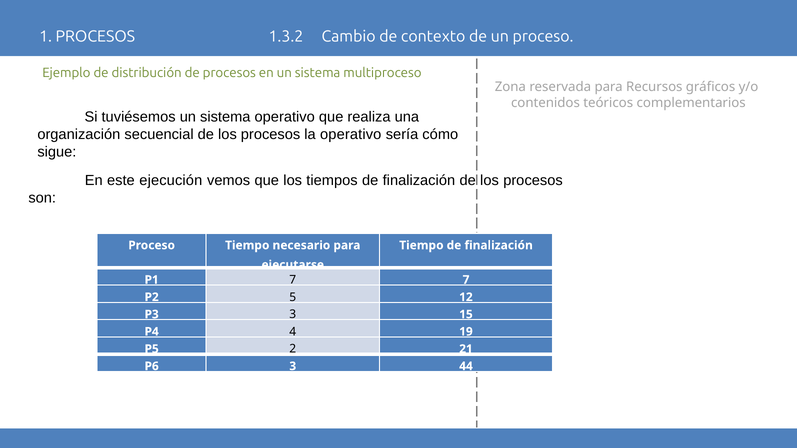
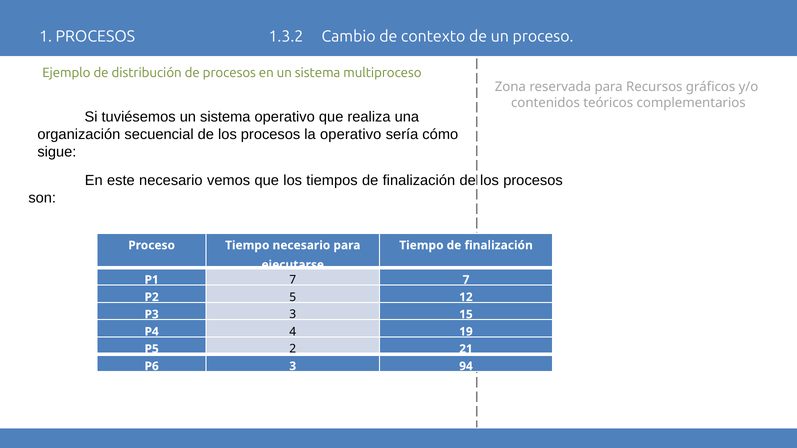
este ejecución: ejecución -> necesario
44: 44 -> 94
